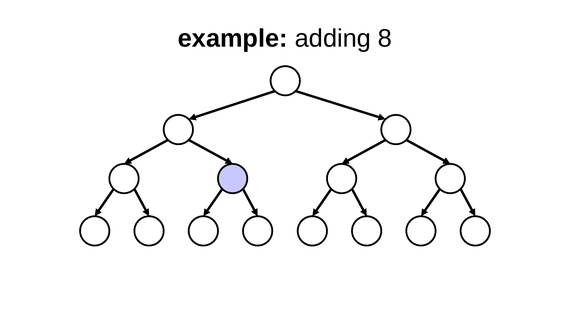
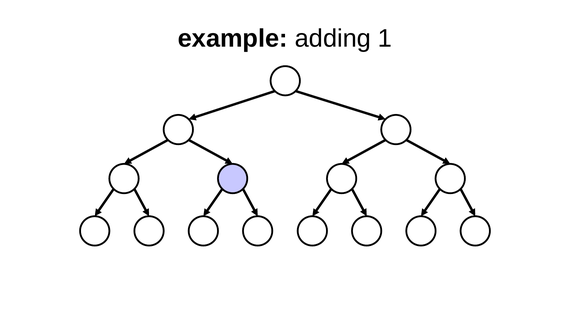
adding 8: 8 -> 1
